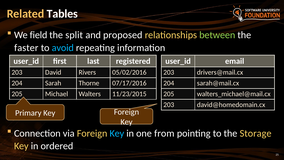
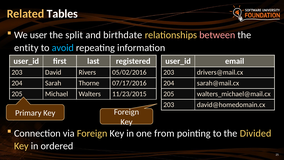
field: field -> user
proposed: proposed -> birthdate
between colour: light green -> pink
faster: faster -> entity
Key at (117, 133) colour: light blue -> white
Storage: Storage -> Divided
